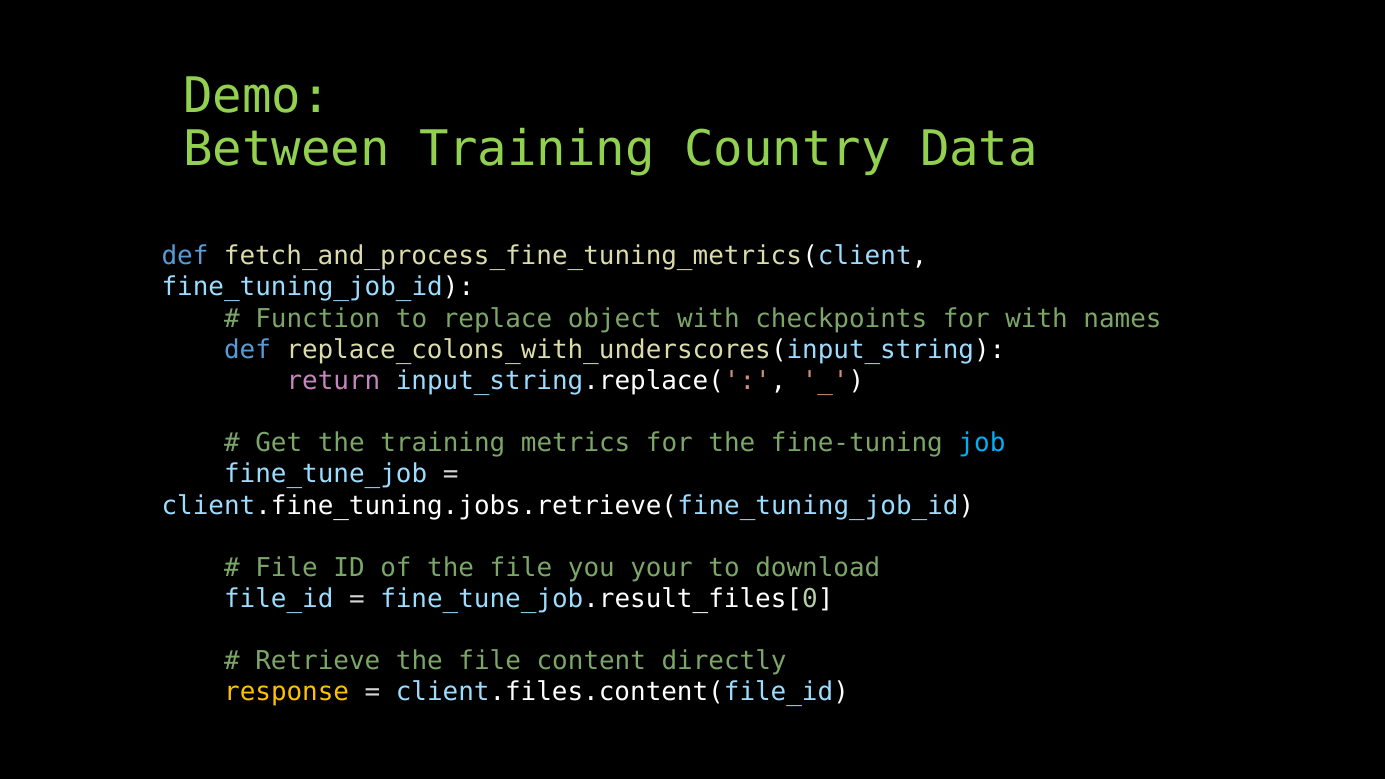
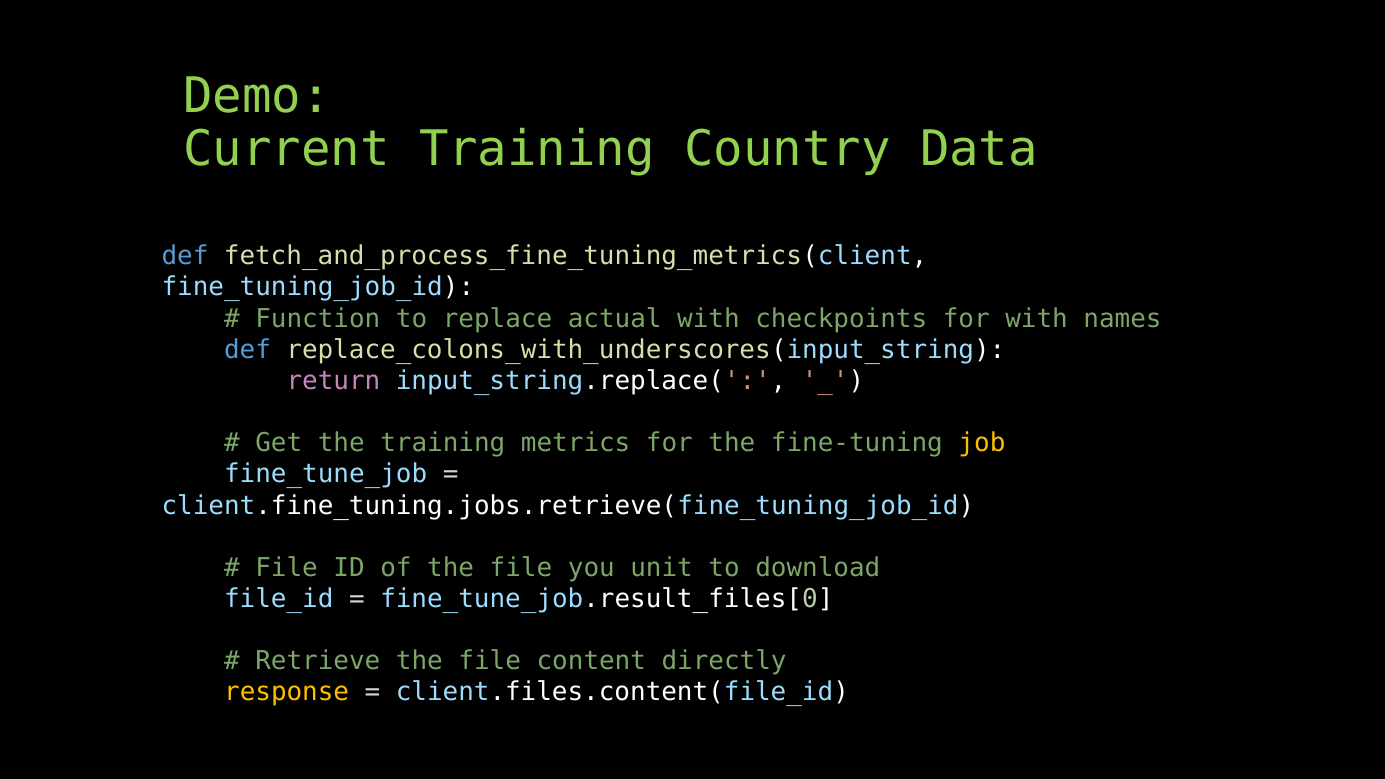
Between: Between -> Current
object: object -> actual
job colour: light blue -> yellow
your: your -> unit
